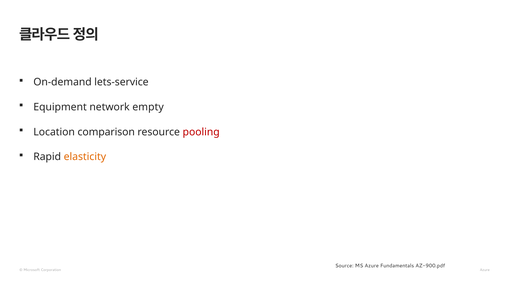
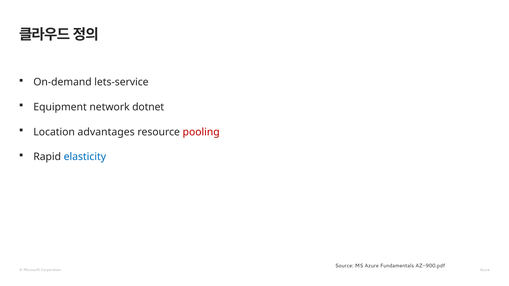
empty: empty -> dotnet
comparison: comparison -> advantages
elasticity colour: orange -> blue
